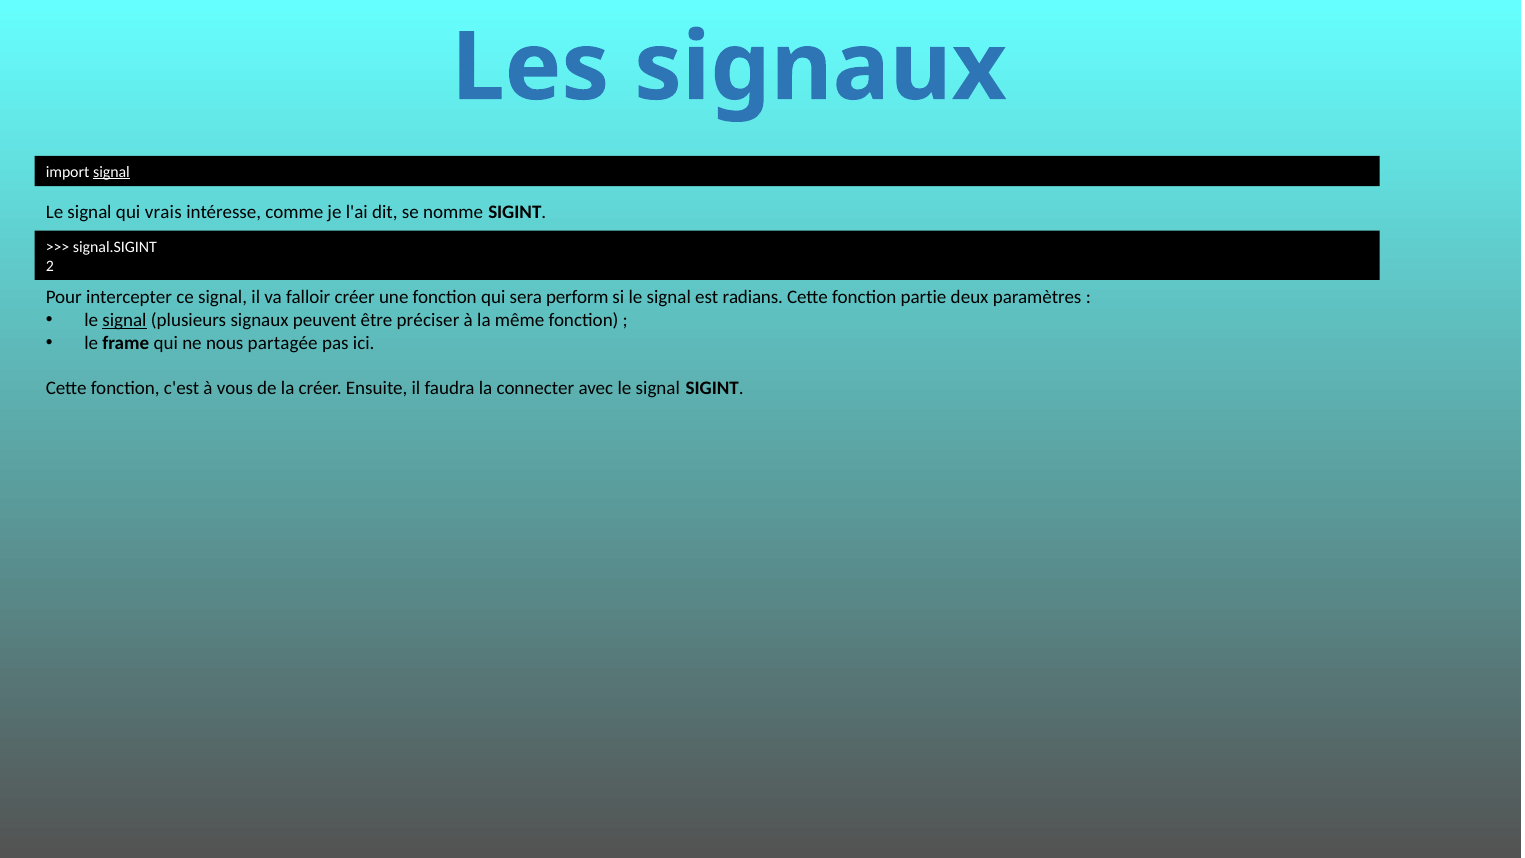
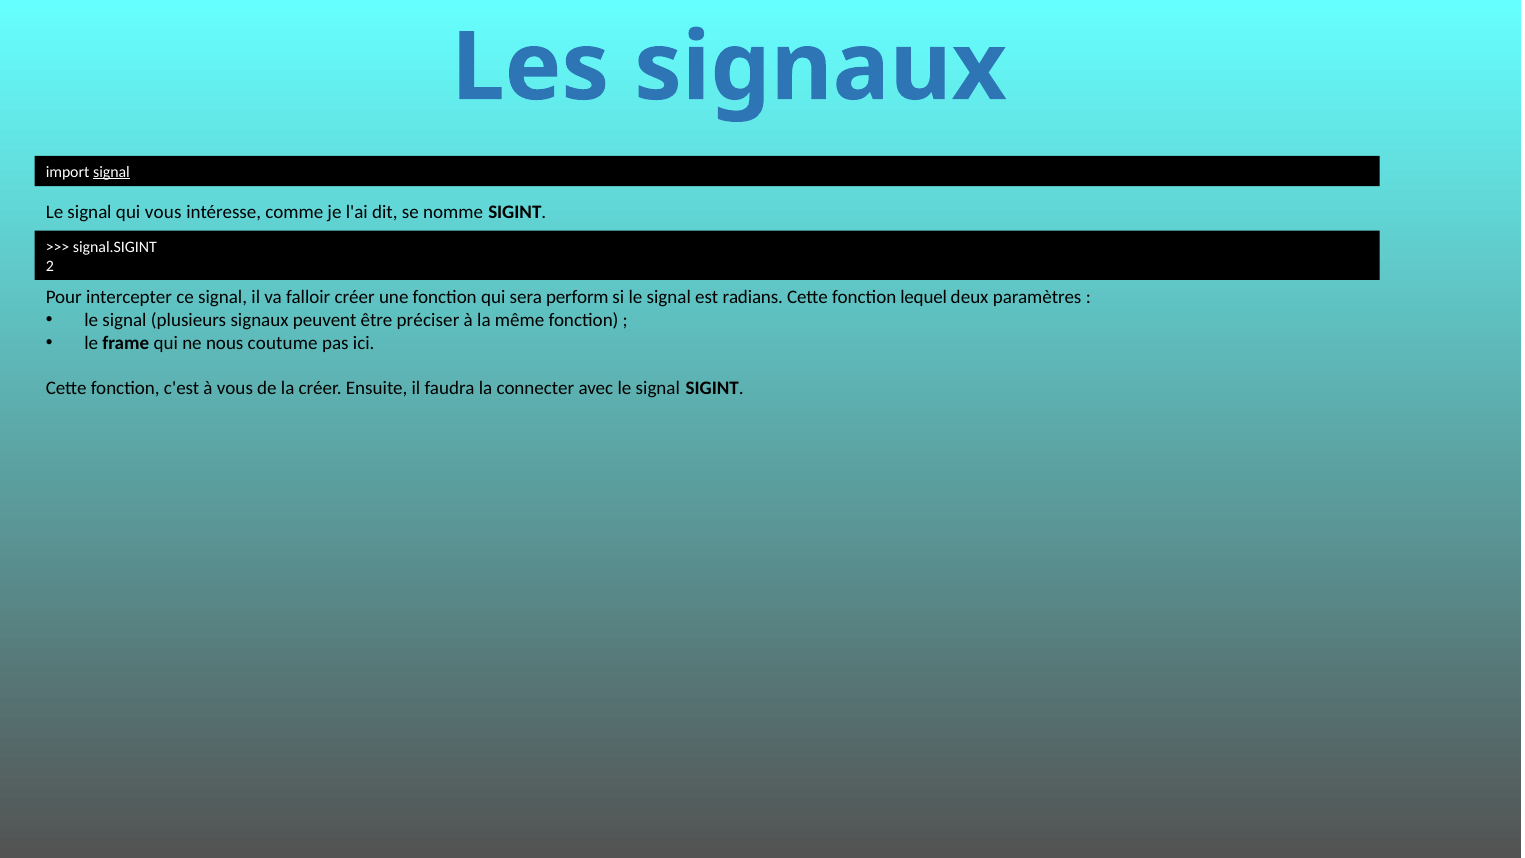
qui vrais: vrais -> vous
partie: partie -> lequel
signal at (125, 320) underline: present -> none
partagée: partagée -> coutume
